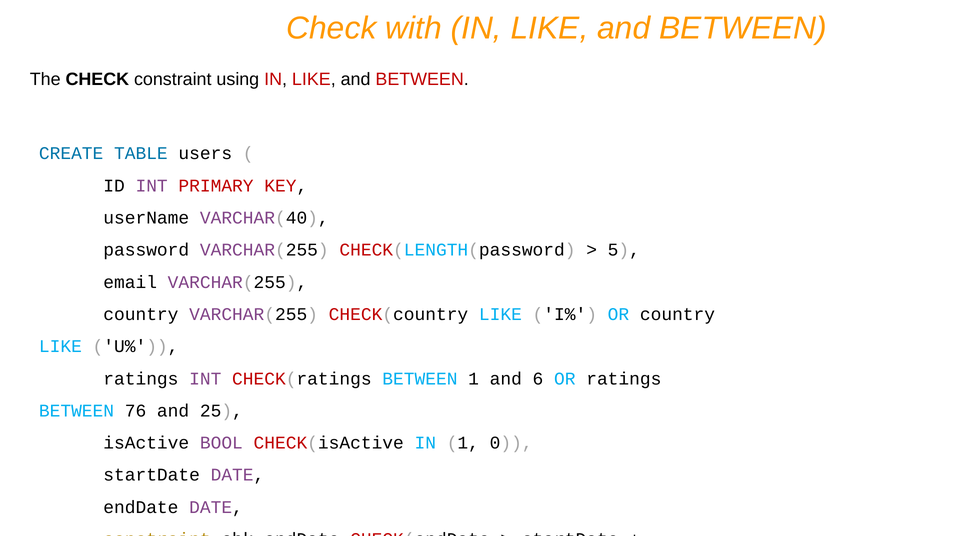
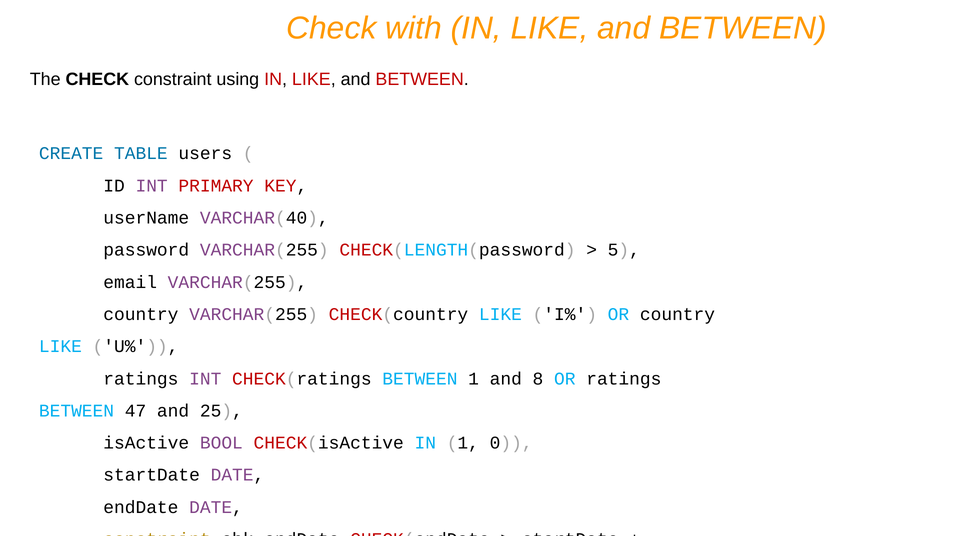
6: 6 -> 8
76: 76 -> 47
